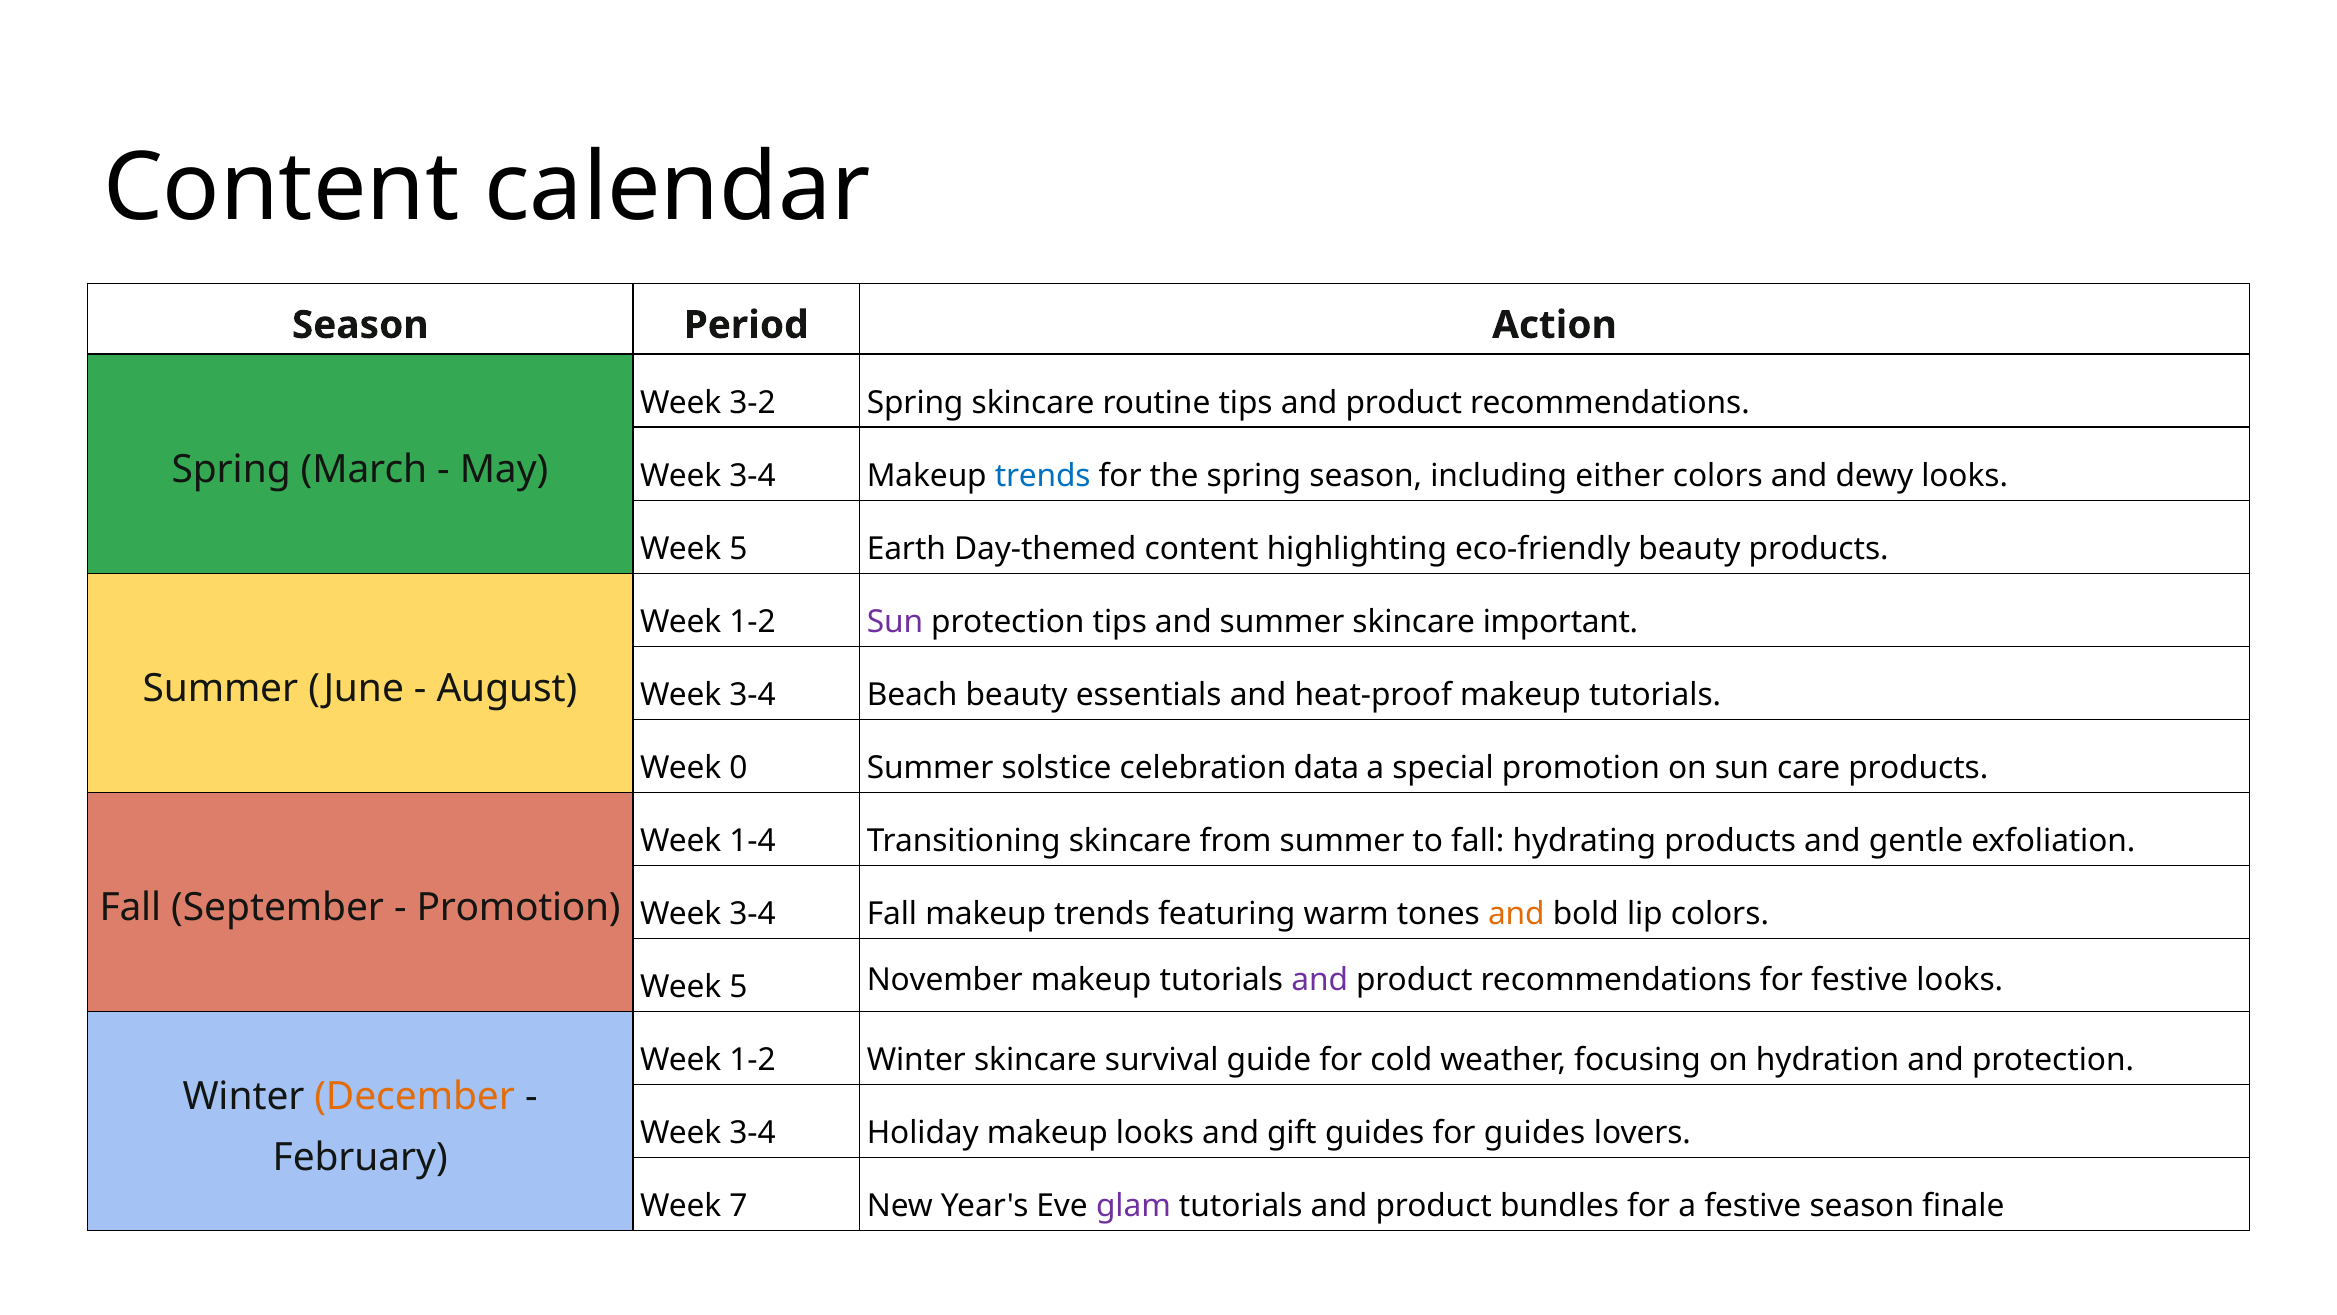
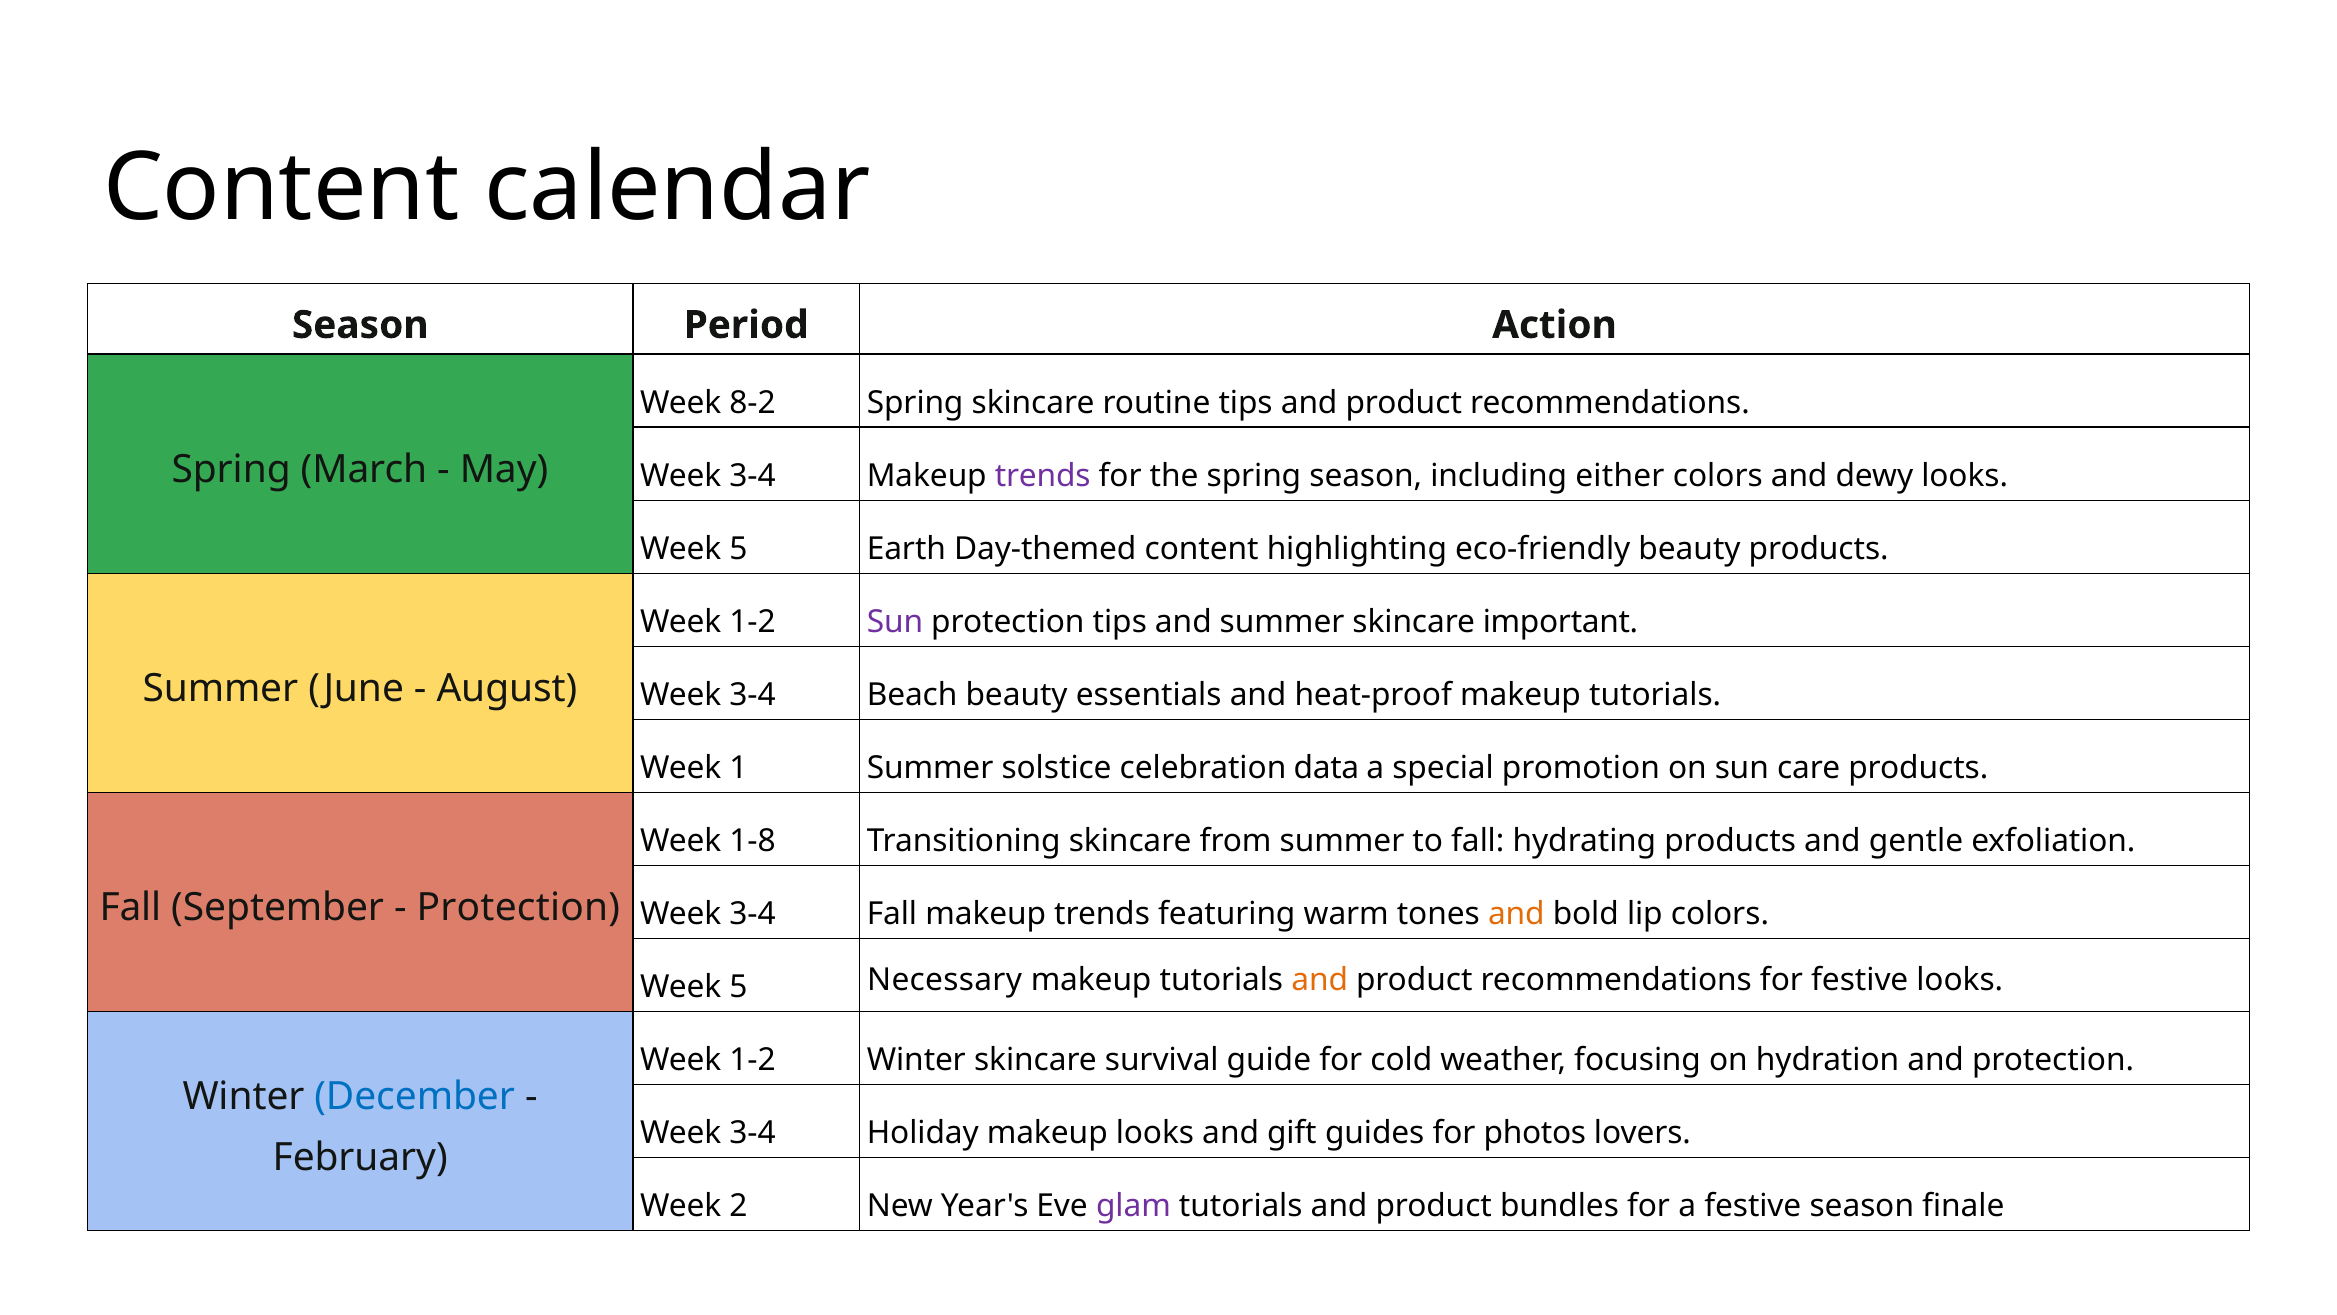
3-2: 3-2 -> 8-2
trends at (1043, 475) colour: blue -> purple
0: 0 -> 1
1-4: 1-4 -> 1-8
Promotion at (519, 908): Promotion -> Protection
November: November -> Necessary
and at (1320, 979) colour: purple -> orange
December colour: orange -> blue
for guides: guides -> photos
7: 7 -> 2
